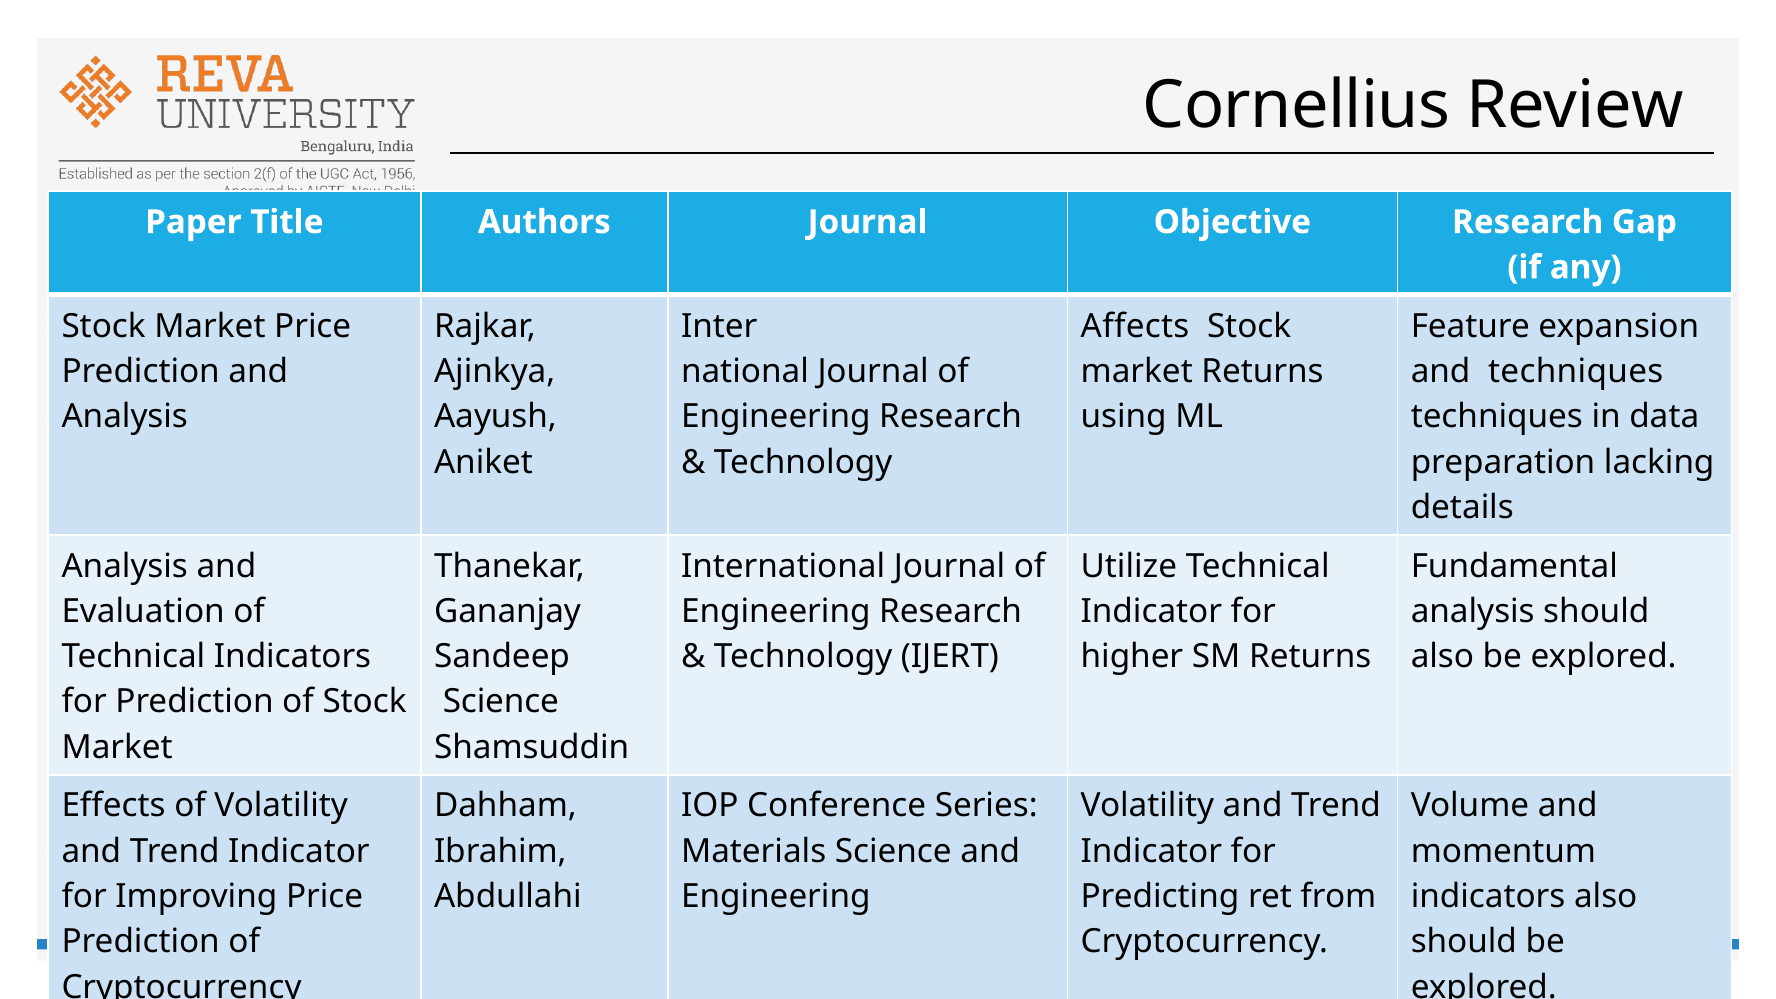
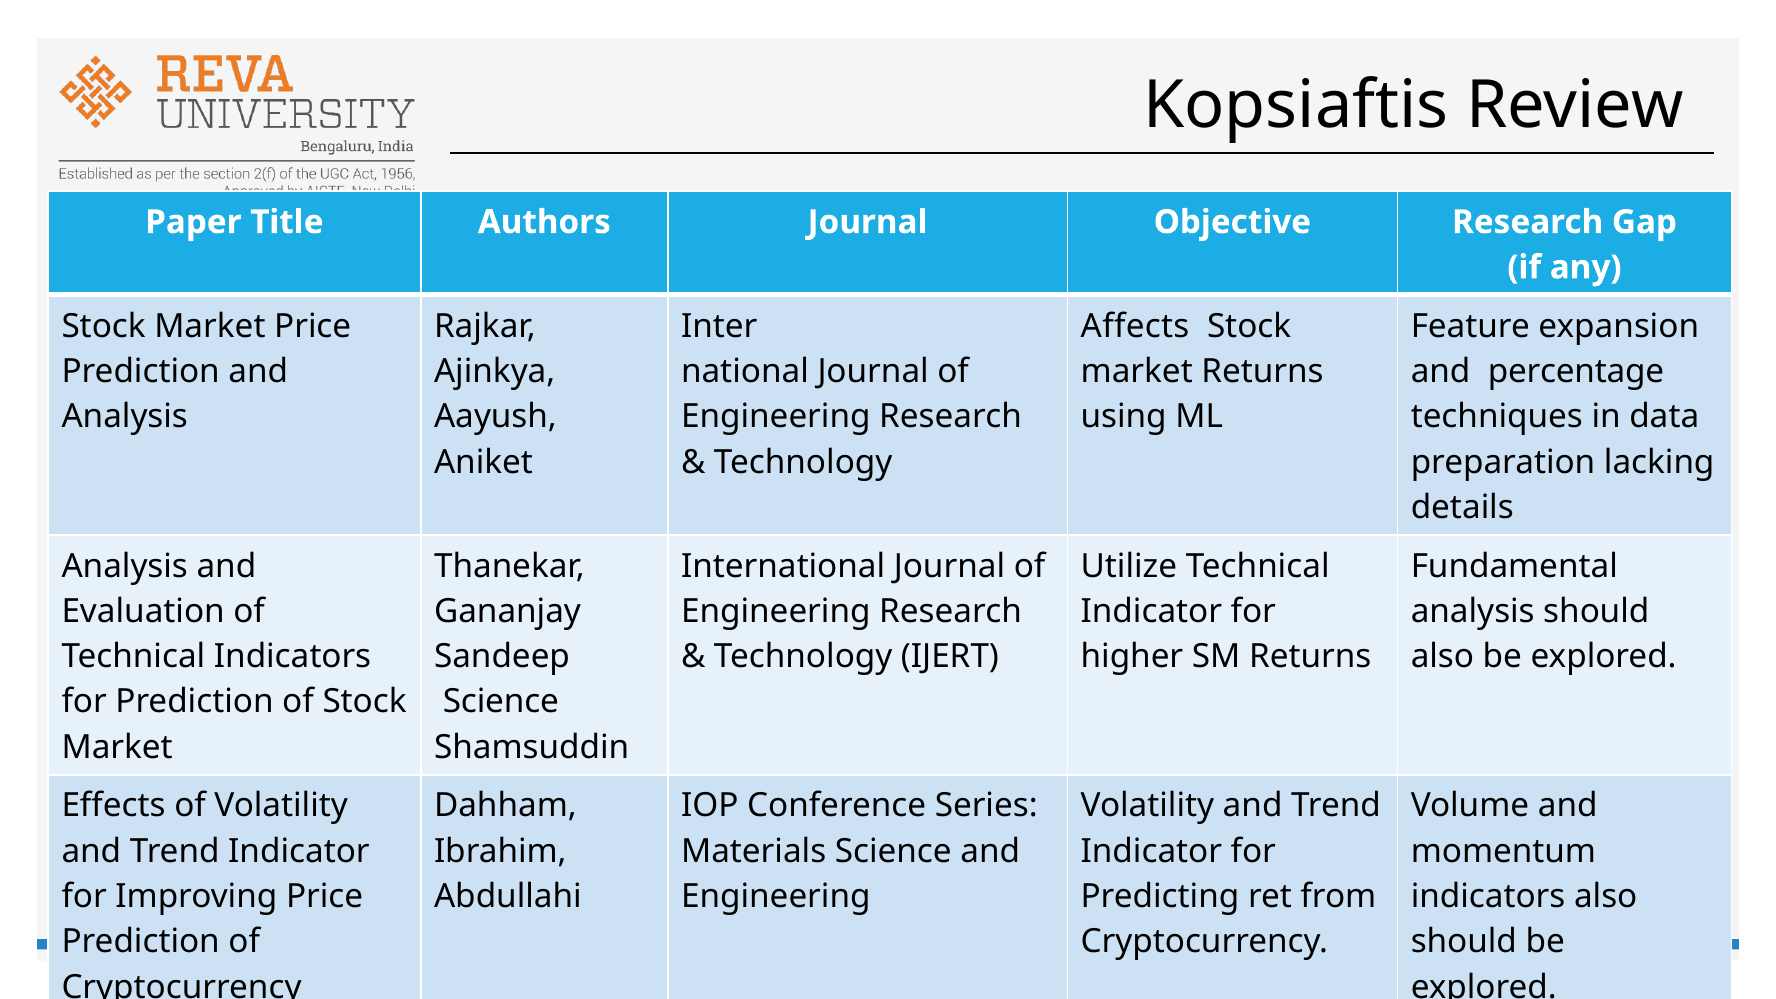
Cornellius: Cornellius -> Kopsiaftis
and techniques: techniques -> percentage
